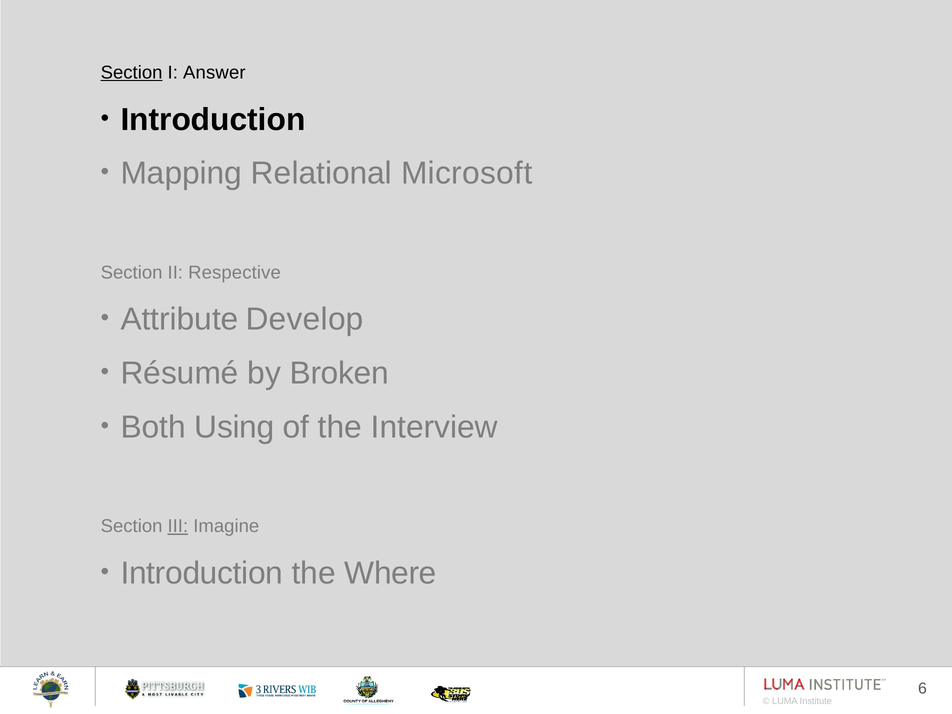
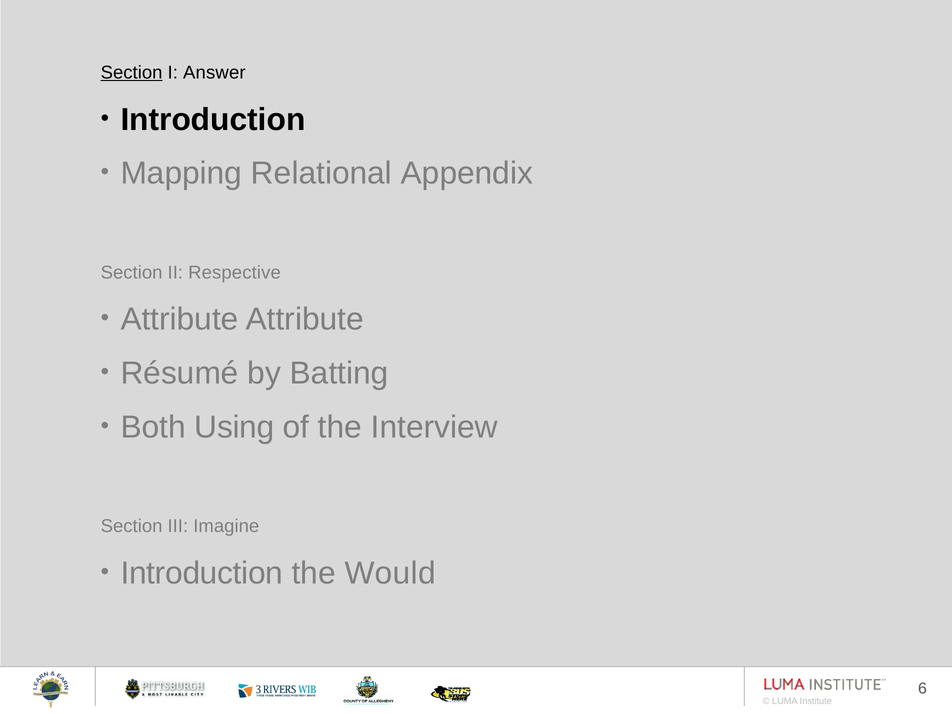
Microsoft: Microsoft -> Appendix
Attribute Develop: Develop -> Attribute
Broken: Broken -> Batting
III underline: present -> none
Where: Where -> Would
